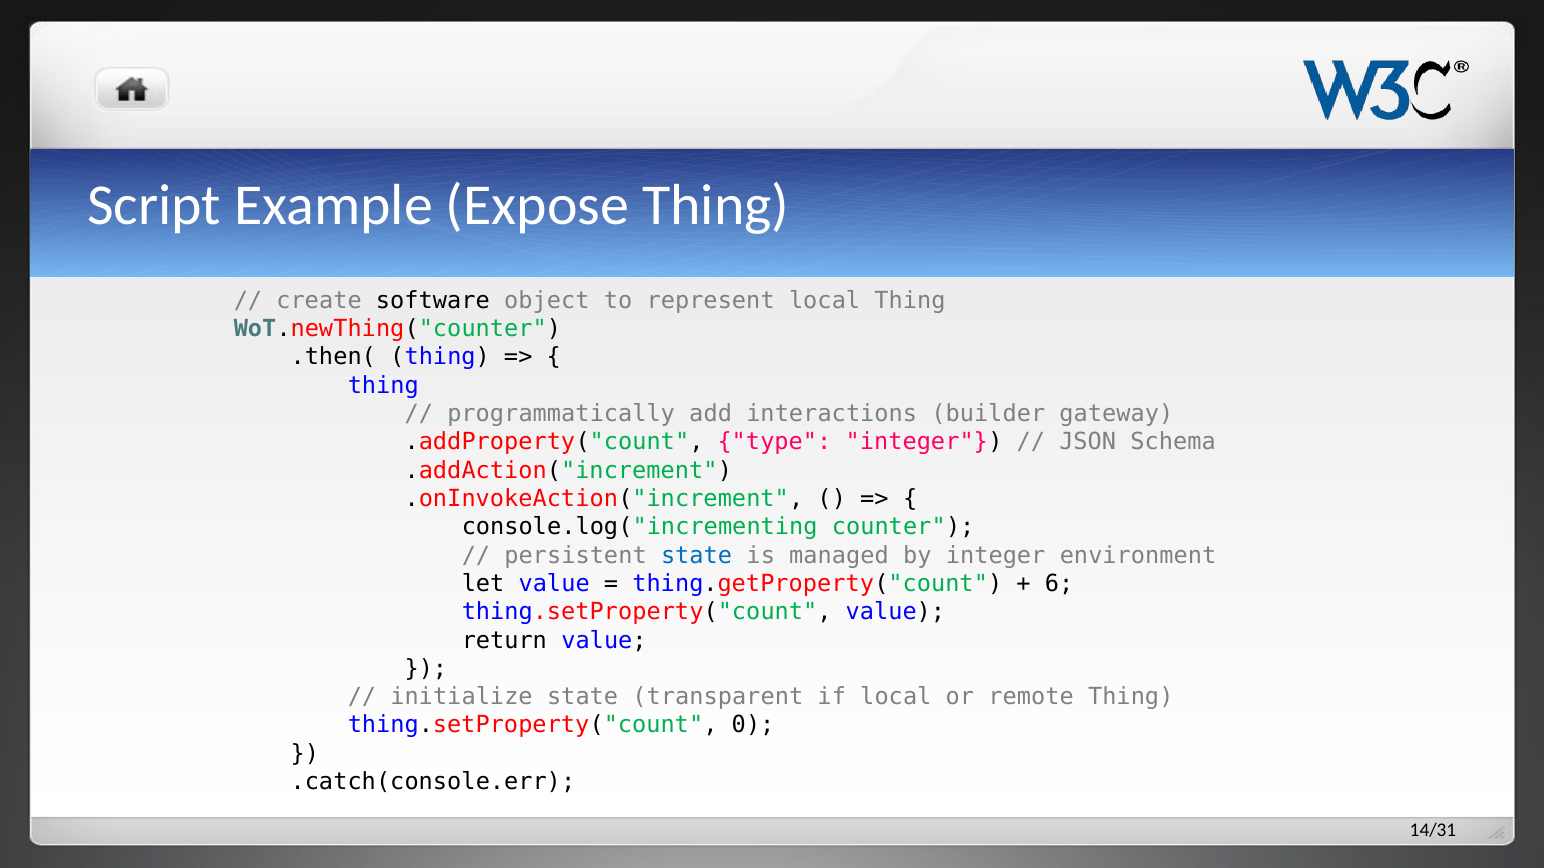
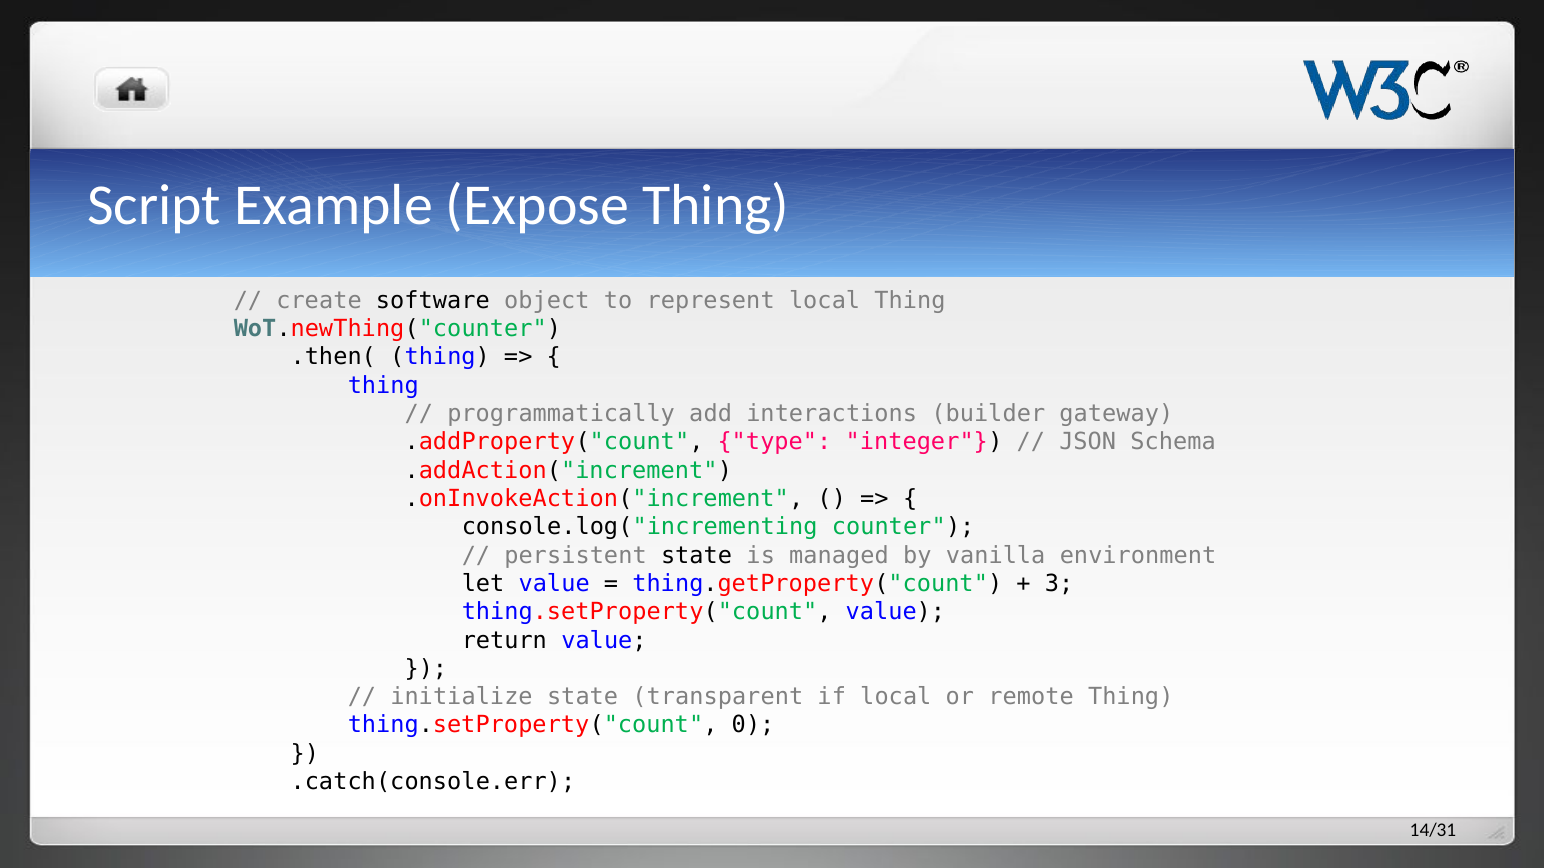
state at (697, 556) colour: blue -> black
by integer: integer -> vanilla
6: 6 -> 3
